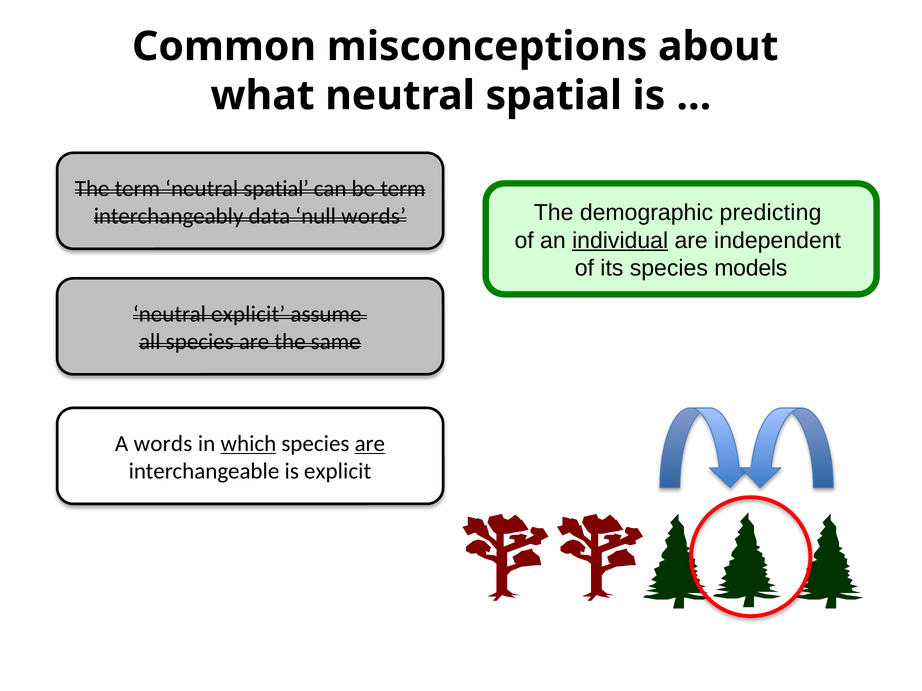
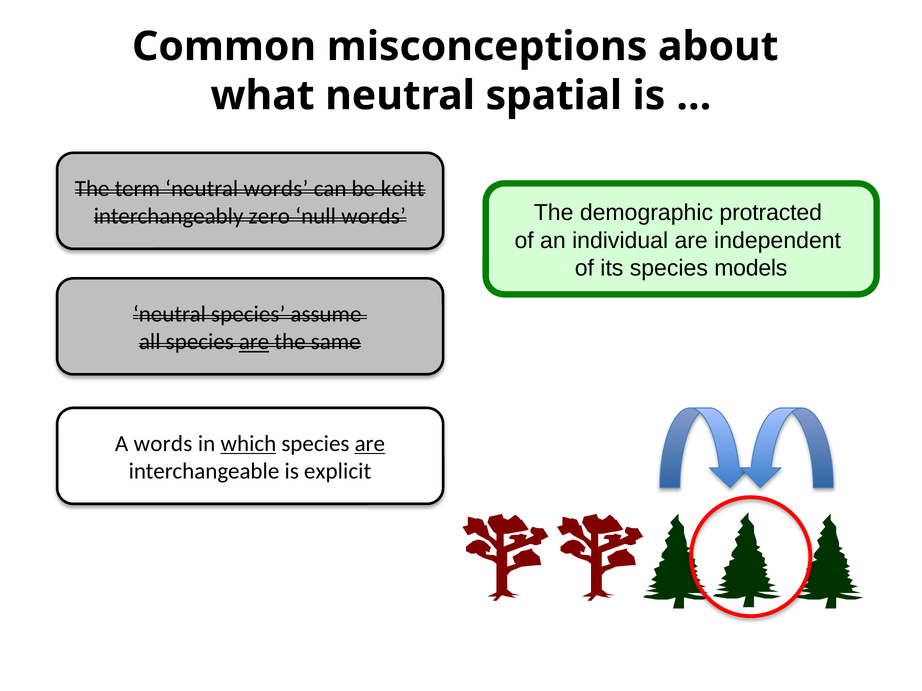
term neutral spatial: spatial -> words
be term: term -> keitt
predicting: predicting -> protracted
data: data -> zero
individual underline: present -> none
neutral explicit: explicit -> species
are at (254, 342) underline: none -> present
